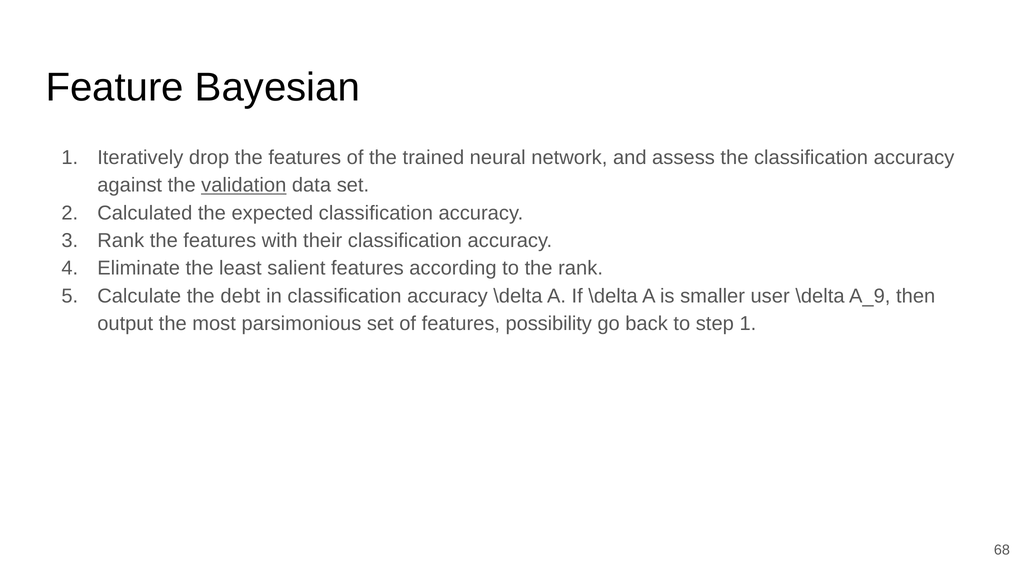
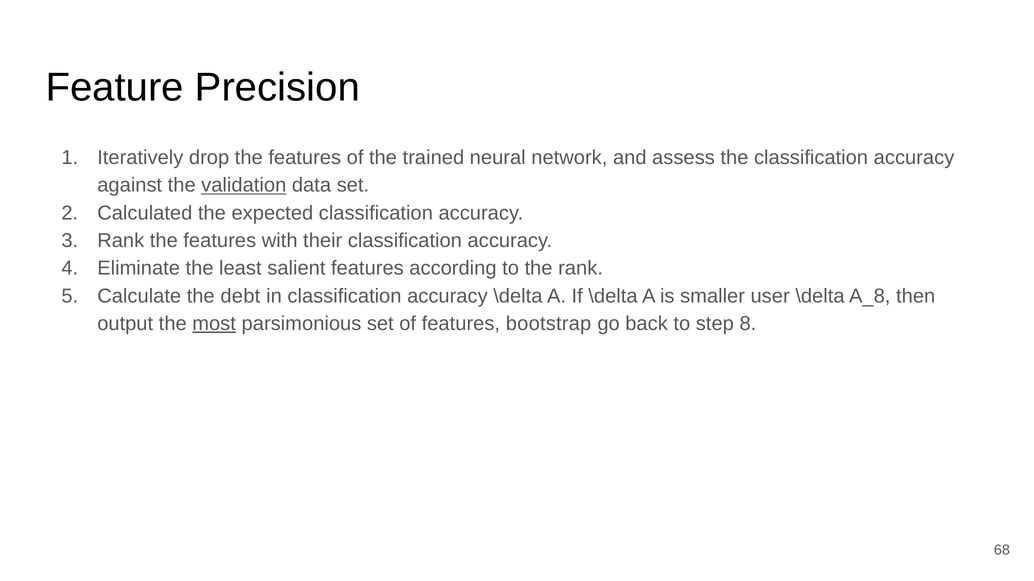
Bayesian: Bayesian -> Precision
A_9: A_9 -> A_8
most underline: none -> present
possibility: possibility -> bootstrap
step 1: 1 -> 8
